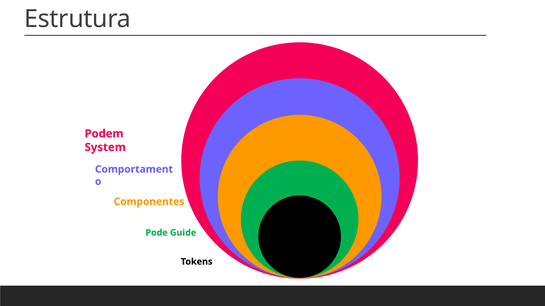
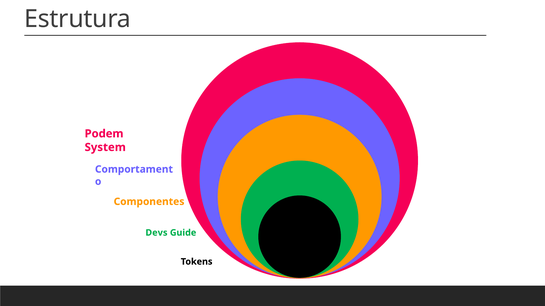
Pode: Pode -> Devs
